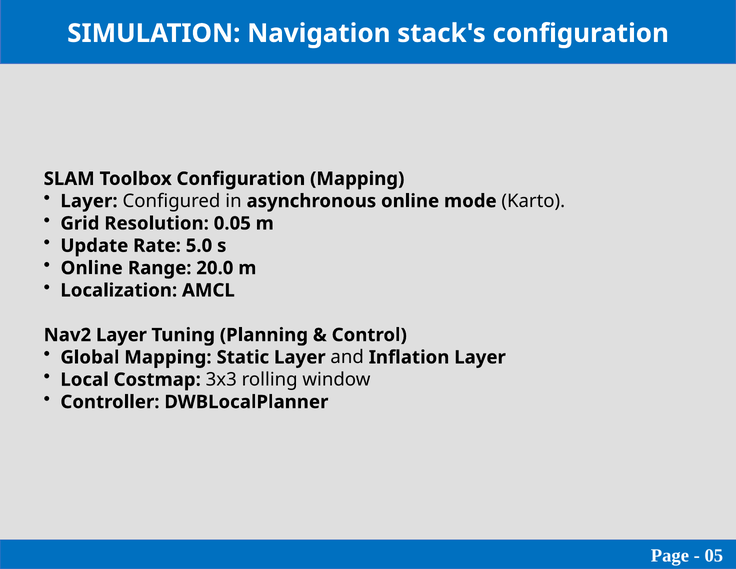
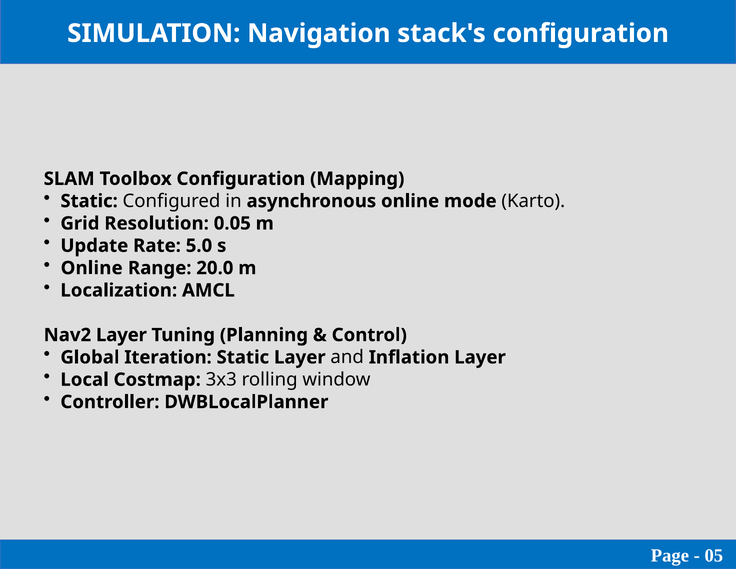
Layer at (89, 201): Layer -> Static
Global Mapping: Mapping -> Iteration
